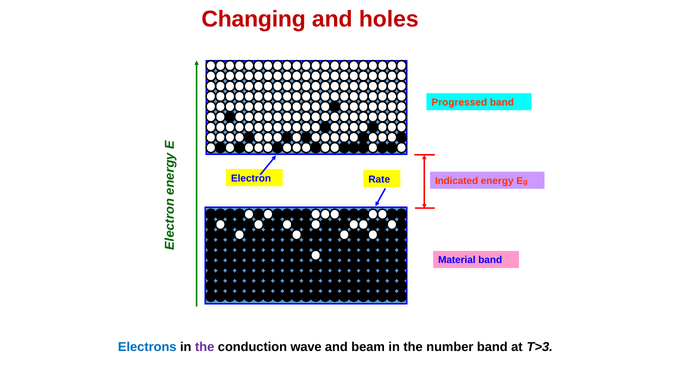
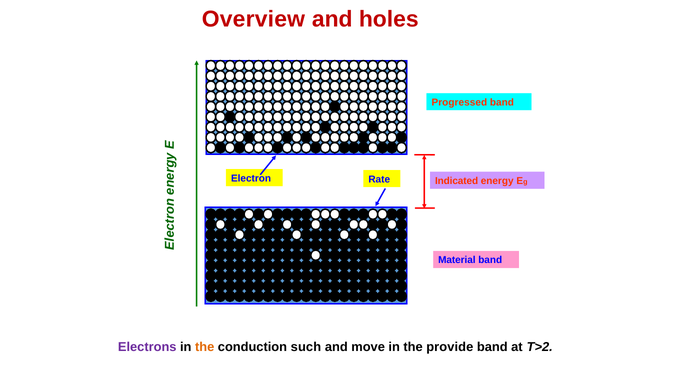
Changing: Changing -> Overview
Electrons colour: blue -> purple
the at (205, 347) colour: purple -> orange
wave: wave -> such
beam: beam -> move
number: number -> provide
T>3: T>3 -> T>2
